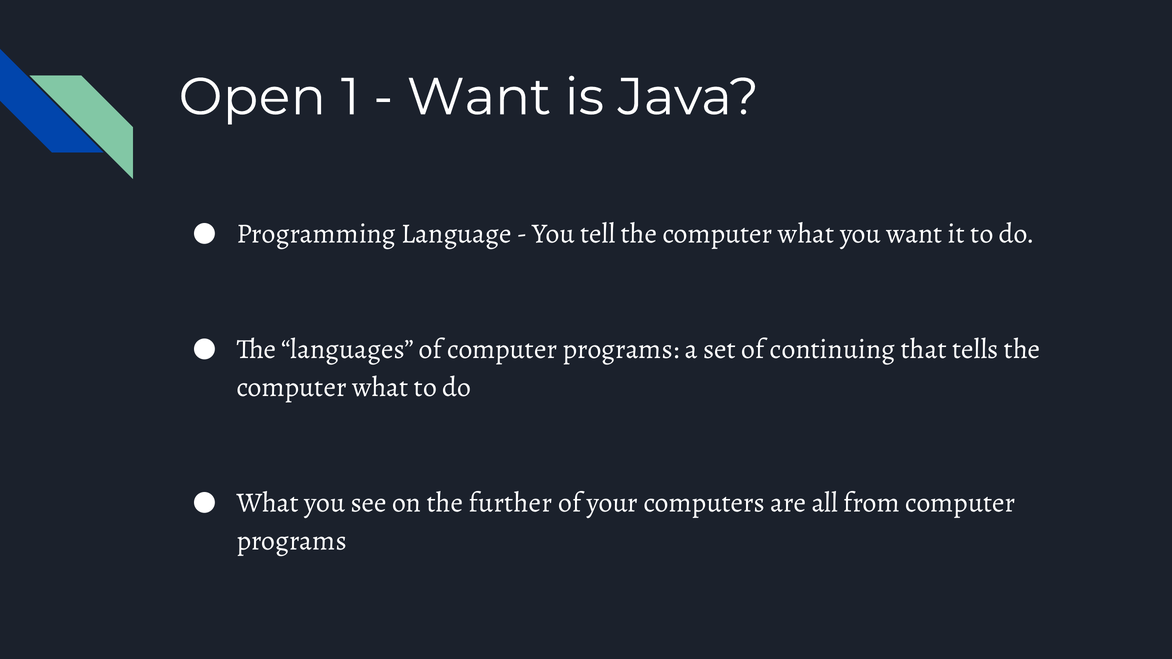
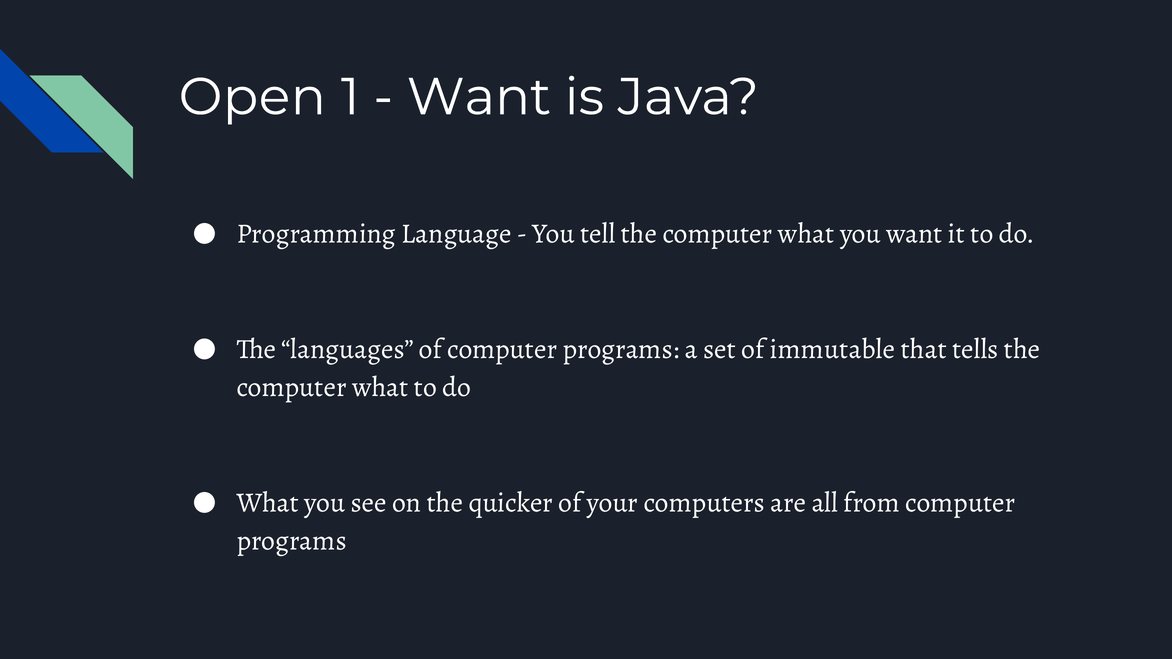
continuing: continuing -> immutable
further: further -> quicker
